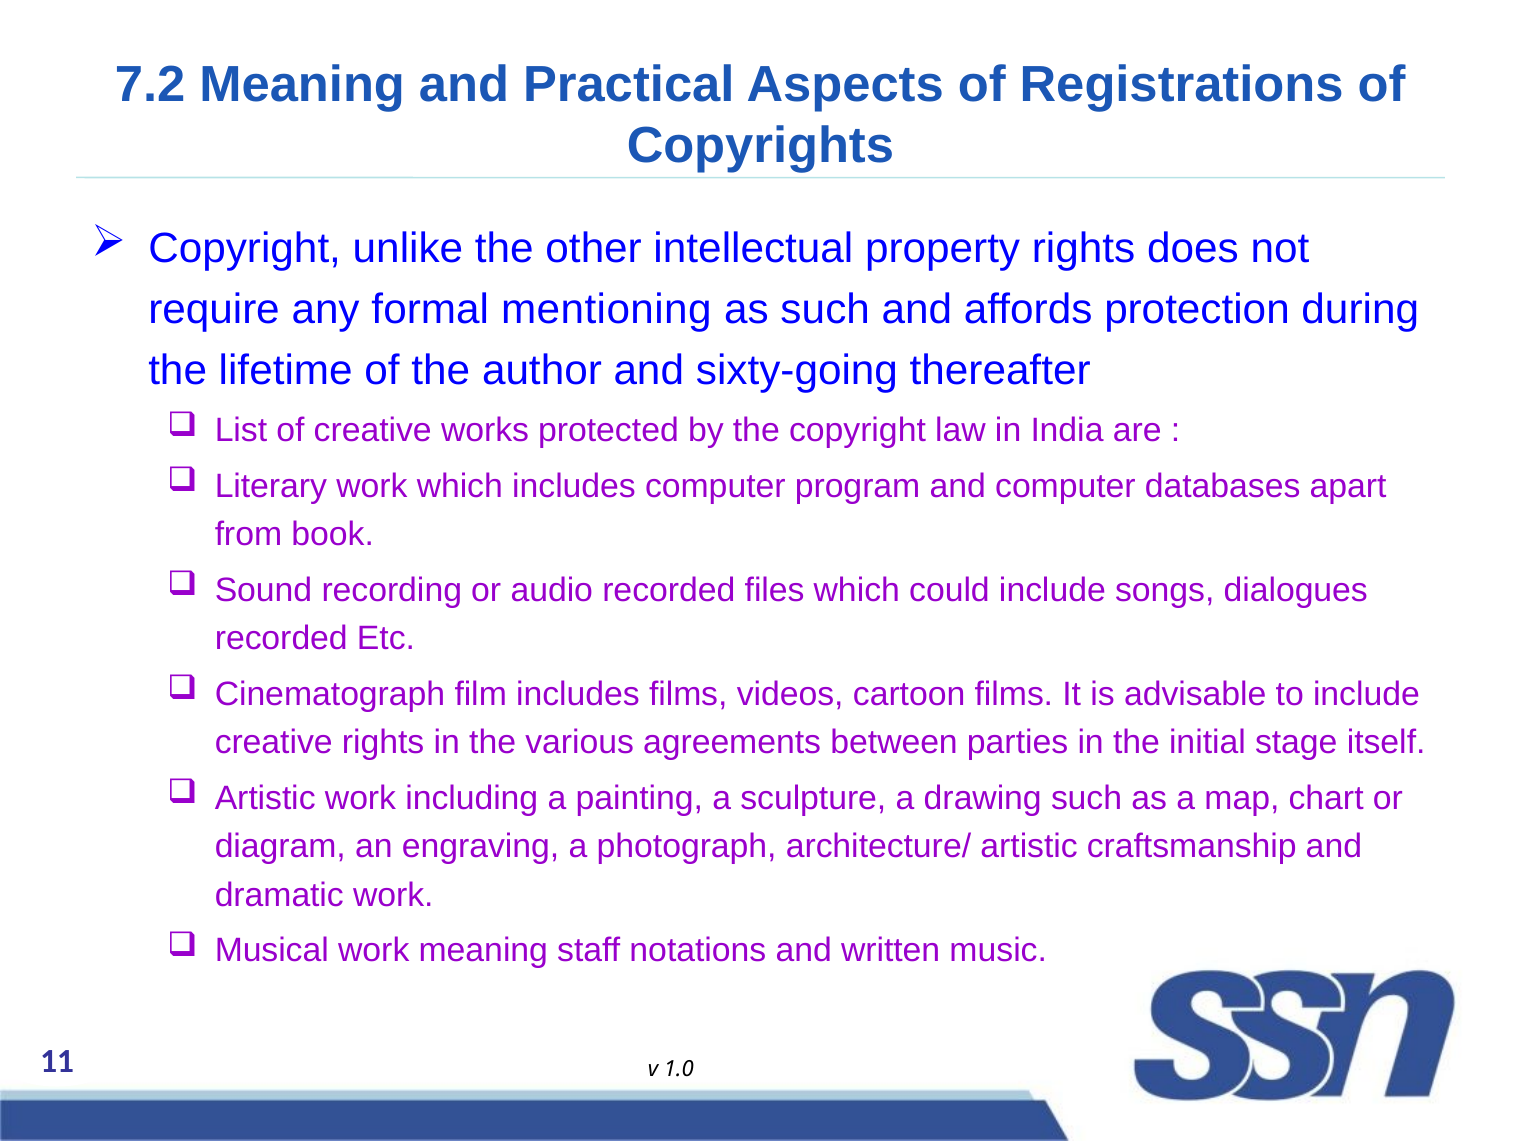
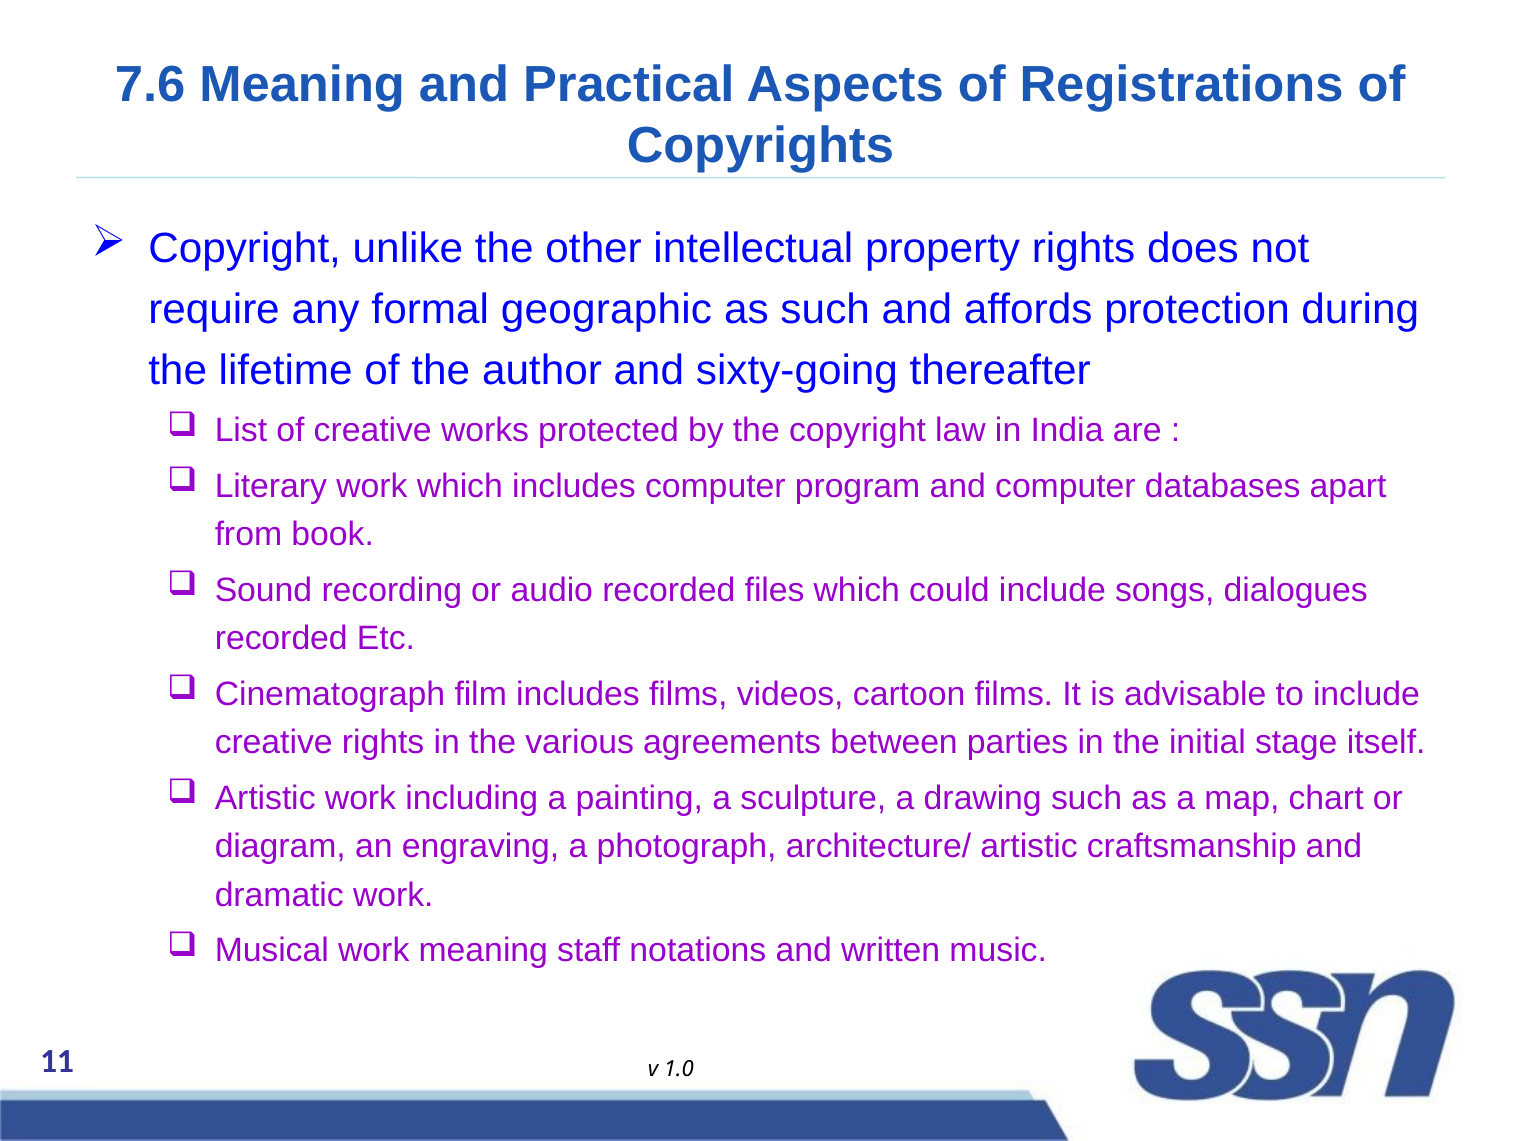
7.2: 7.2 -> 7.6
mentioning: mentioning -> geographic
